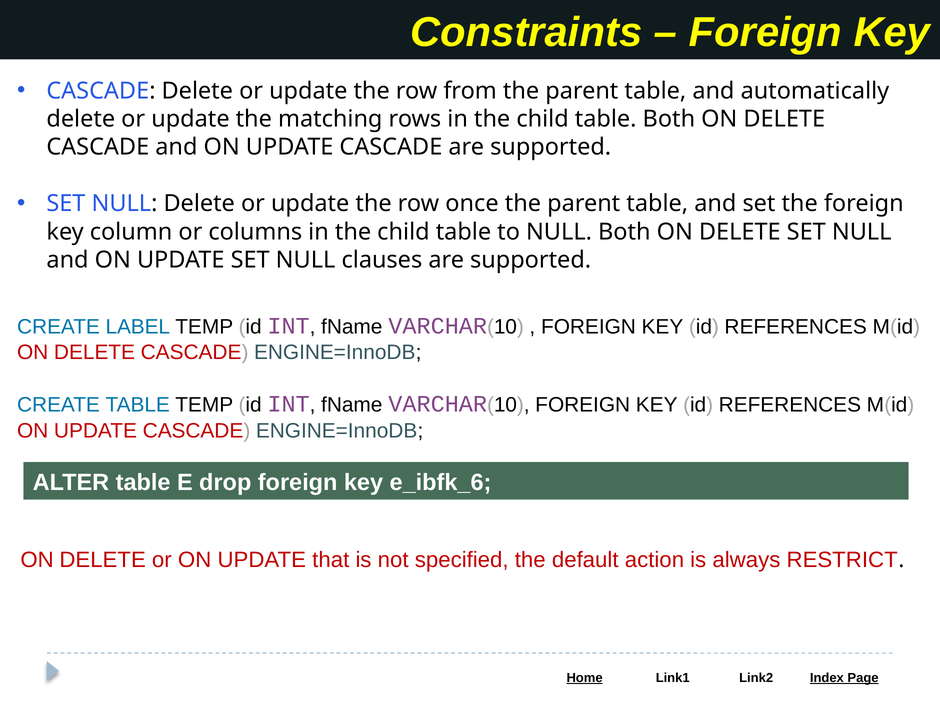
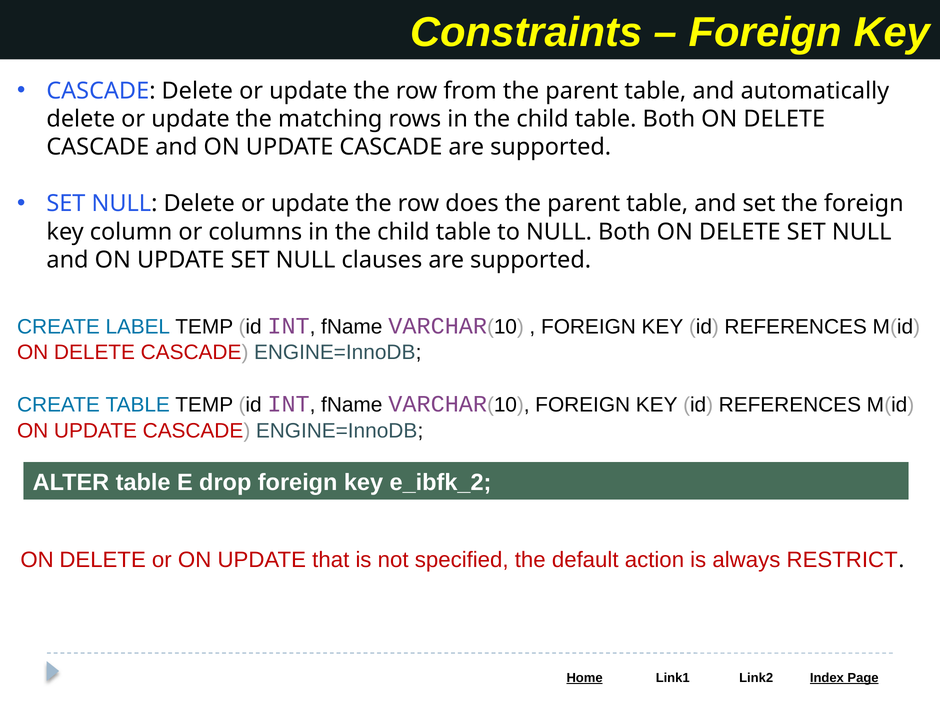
once: once -> does
e_ibfk_6: e_ibfk_6 -> e_ibfk_2
